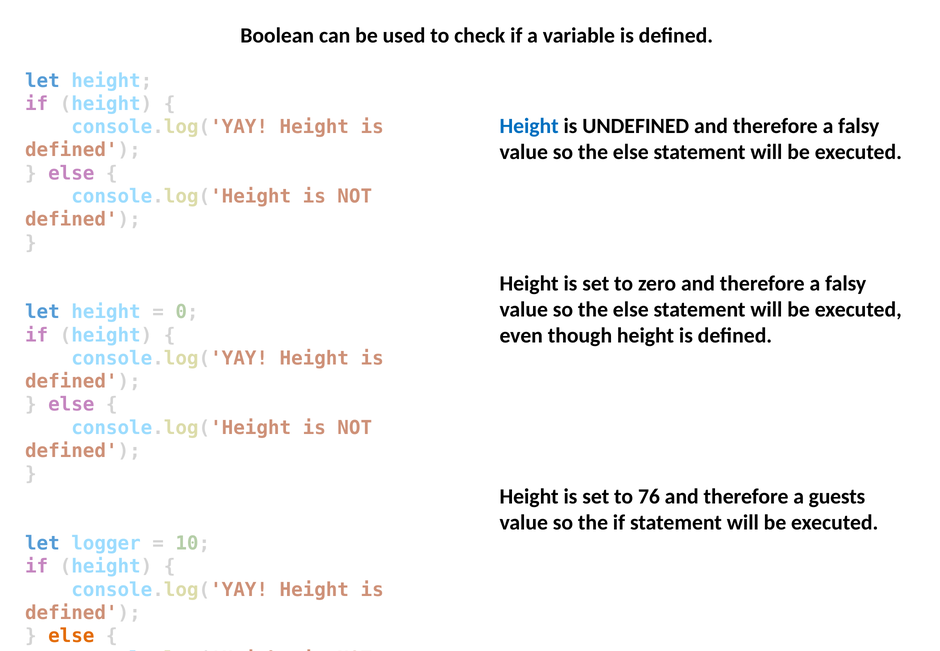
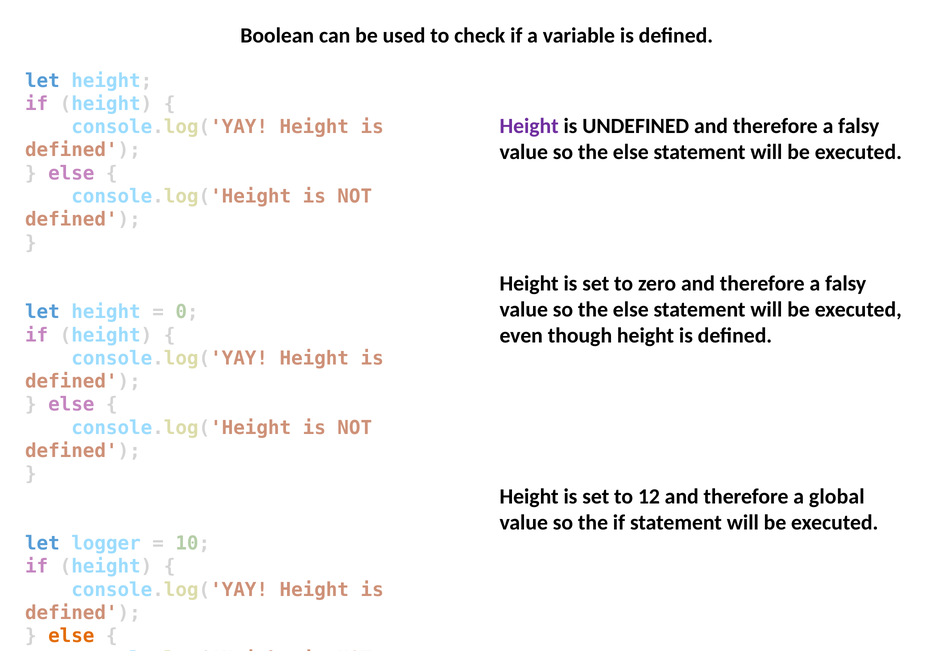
Height at (529, 126) colour: blue -> purple
76: 76 -> 12
guests: guests -> global
